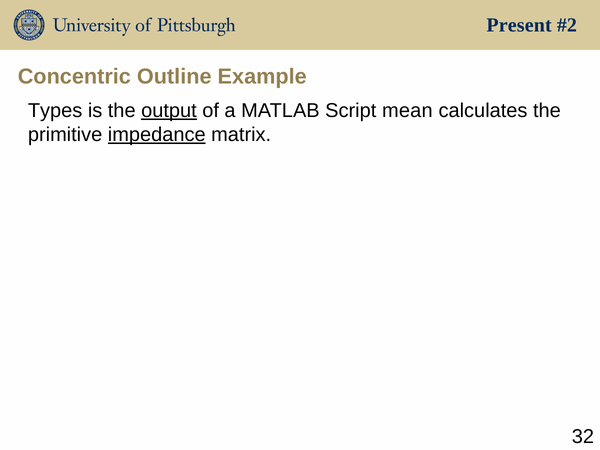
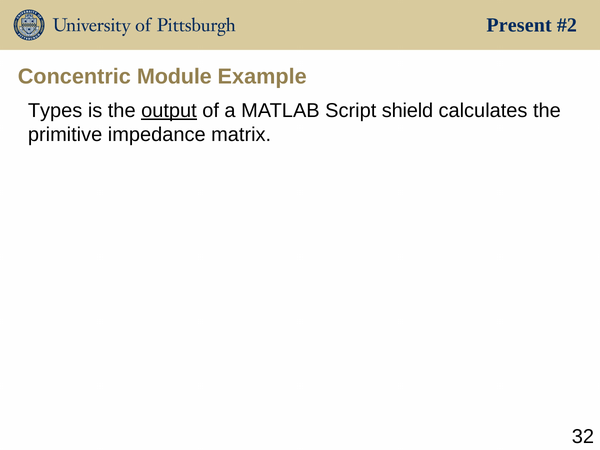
Outline: Outline -> Module
mean: mean -> shield
impedance underline: present -> none
